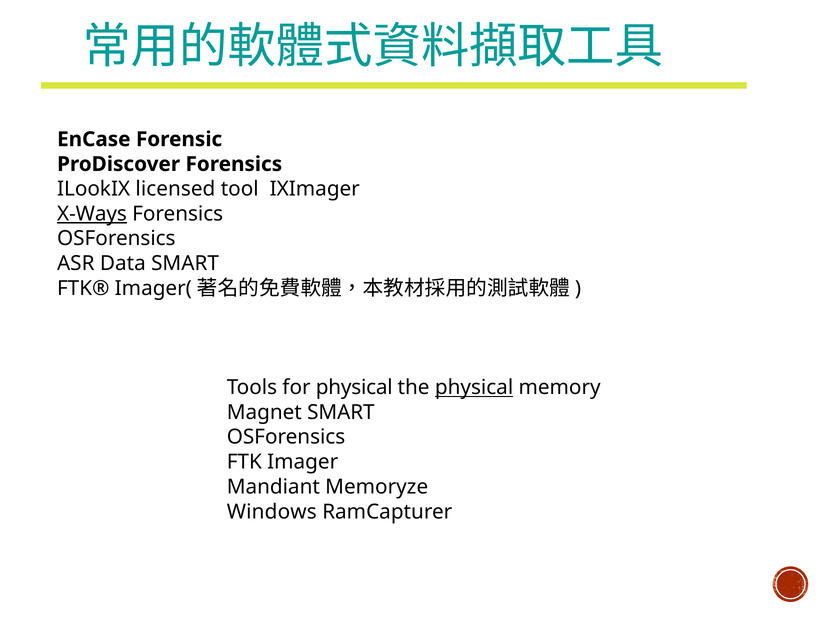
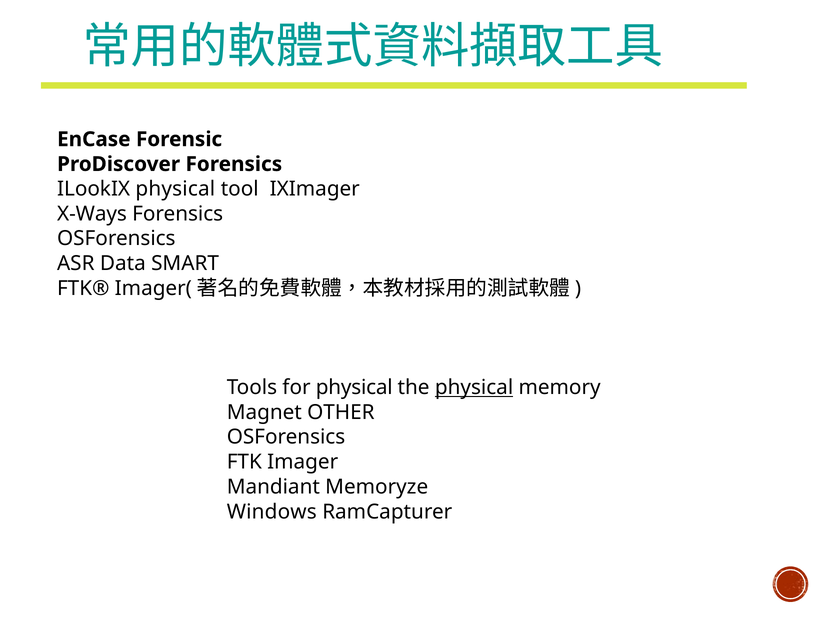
ILookIX licensed: licensed -> physical
X-Ways underline: present -> none
Magnet SMART: SMART -> OTHER
